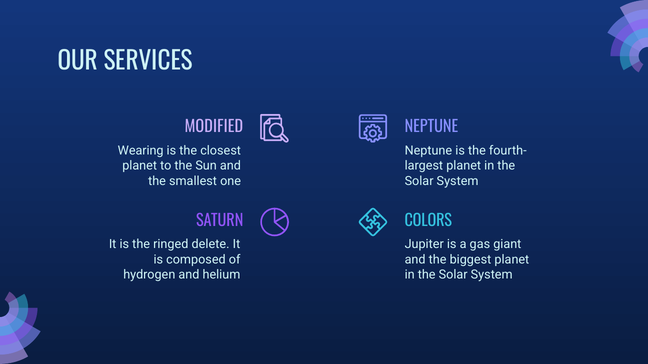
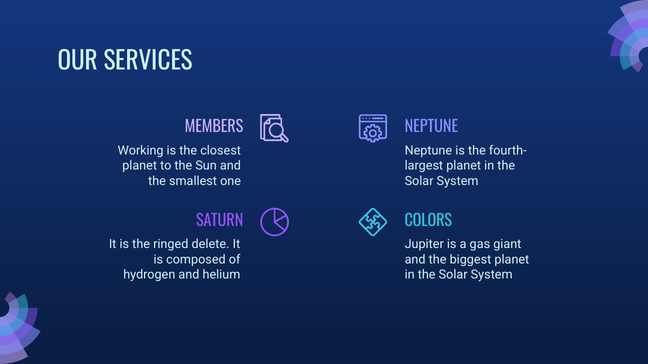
MODIFIED: MODIFIED -> MEMBERS
Wearing: Wearing -> Working
